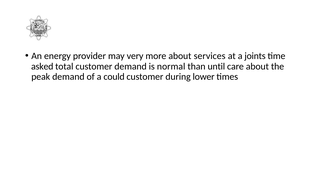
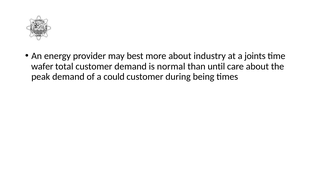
very: very -> best
services: services -> industry
asked: asked -> wafer
lower: lower -> being
